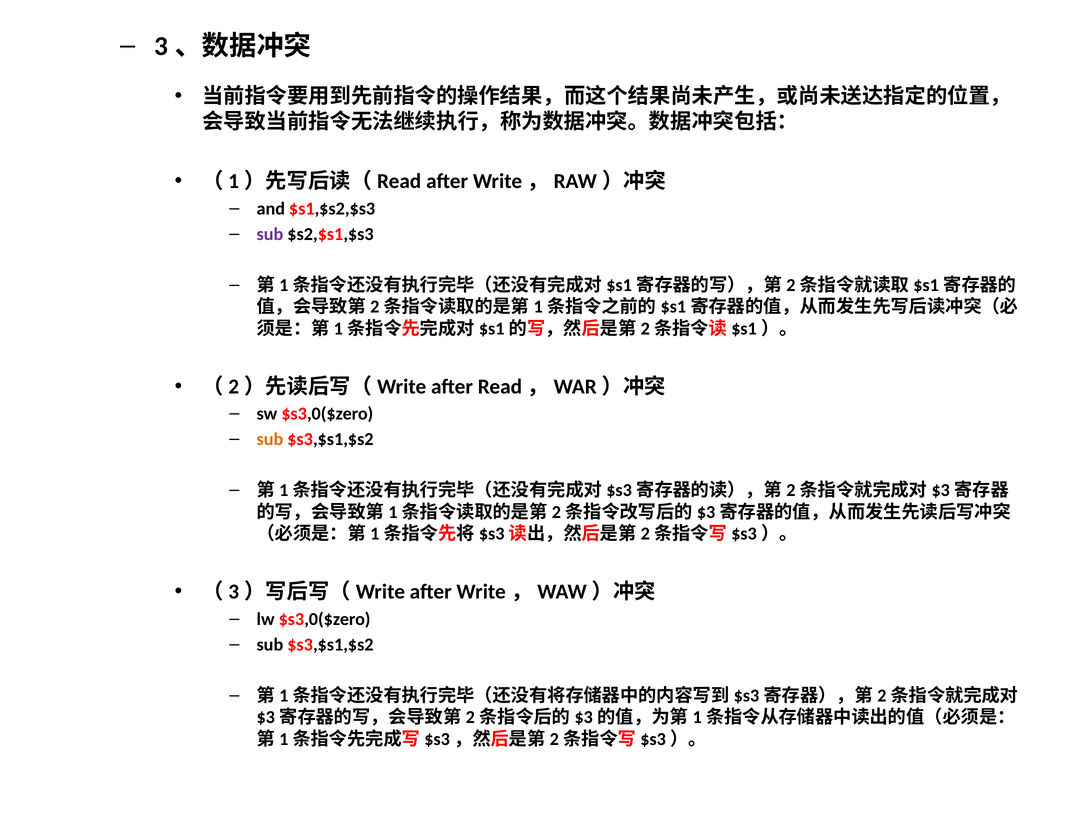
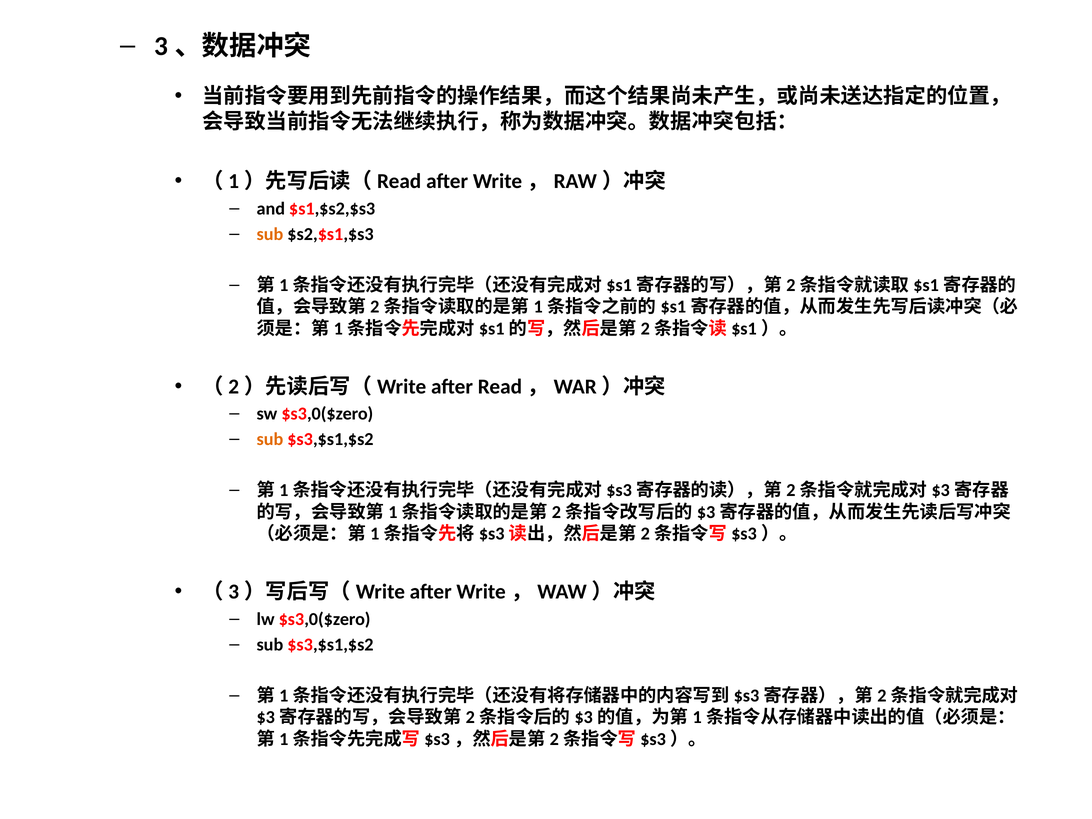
sub at (270, 234) colour: purple -> orange
